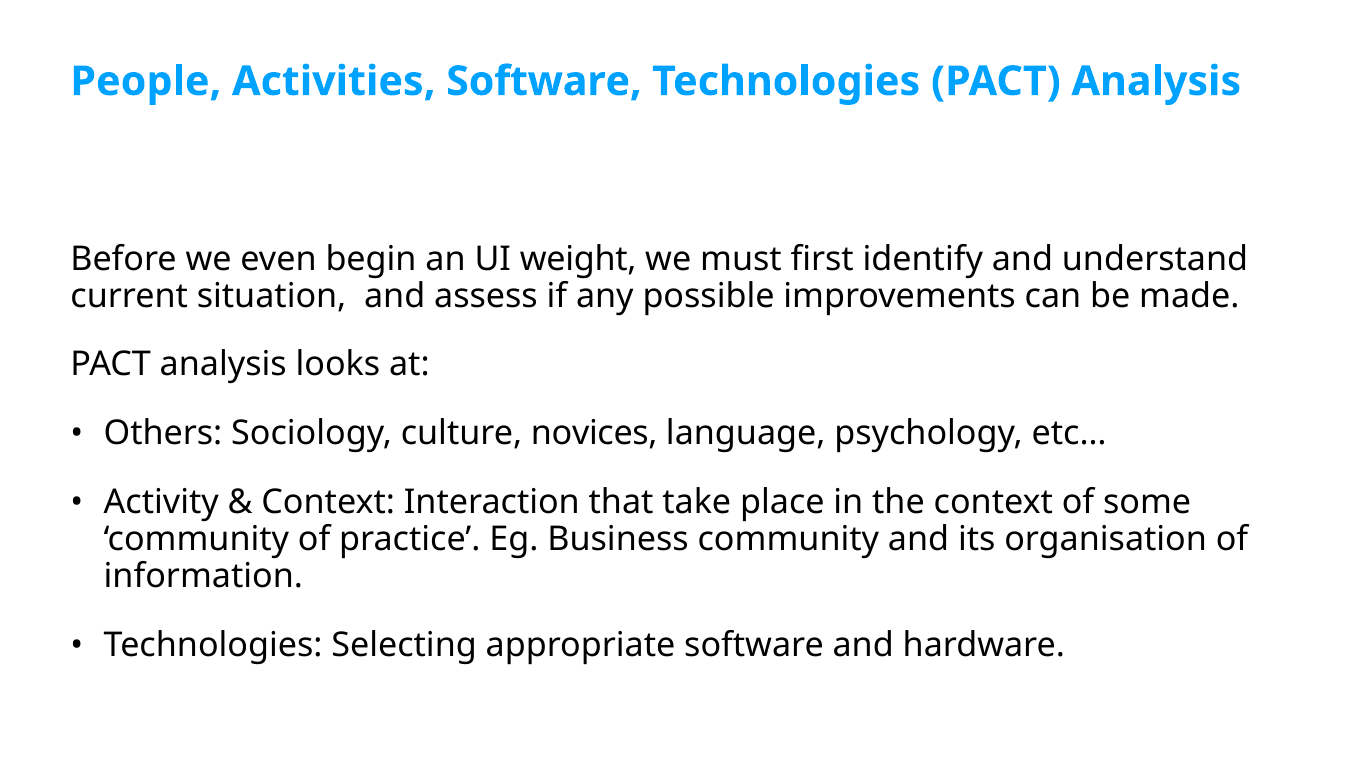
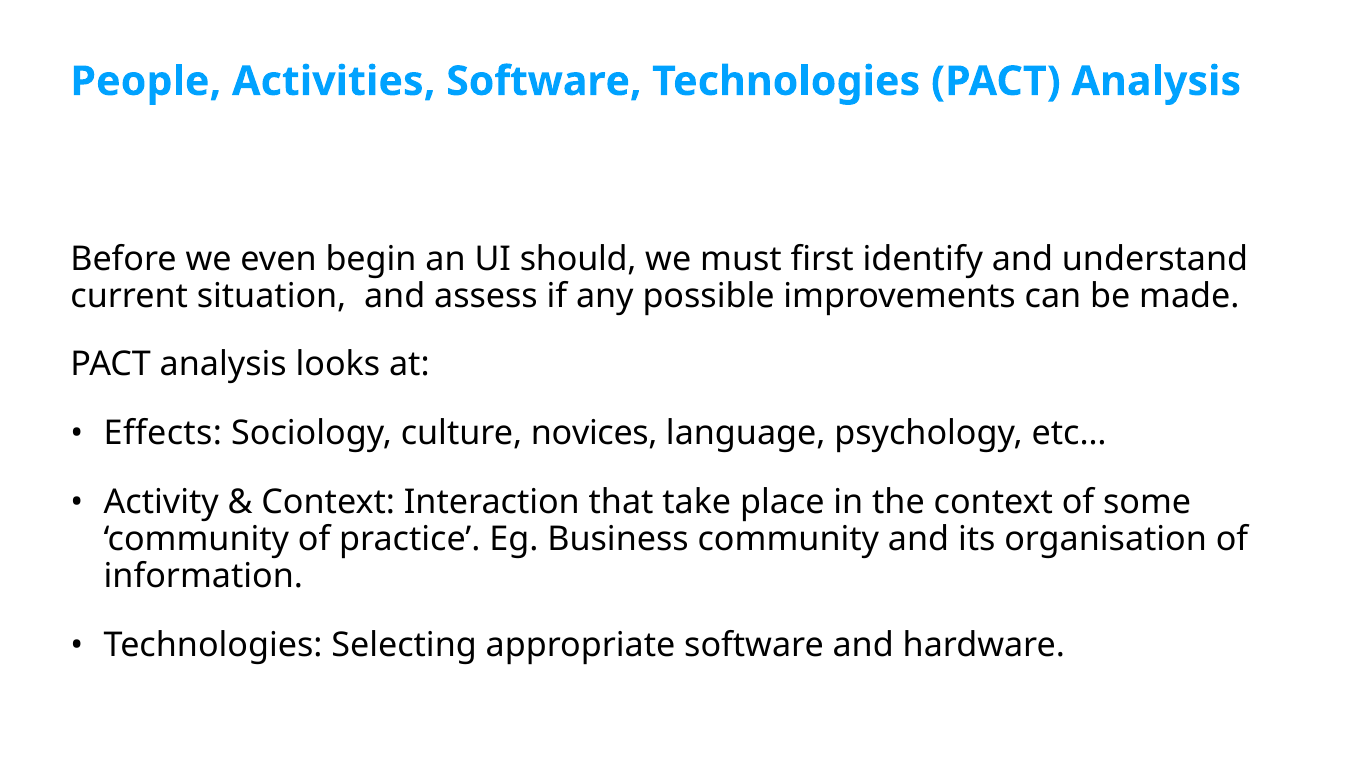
weight: weight -> should
Others: Others -> Effects
